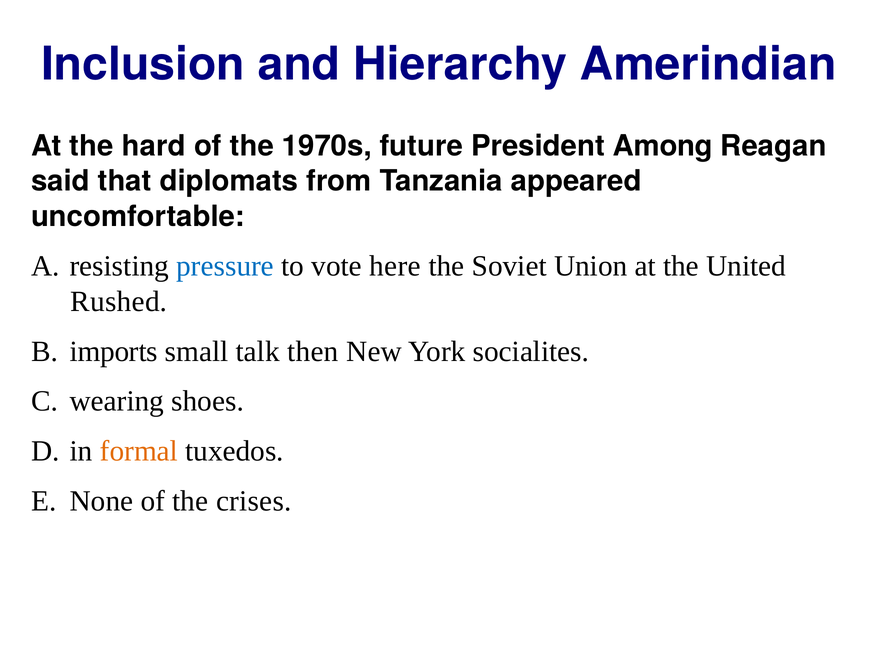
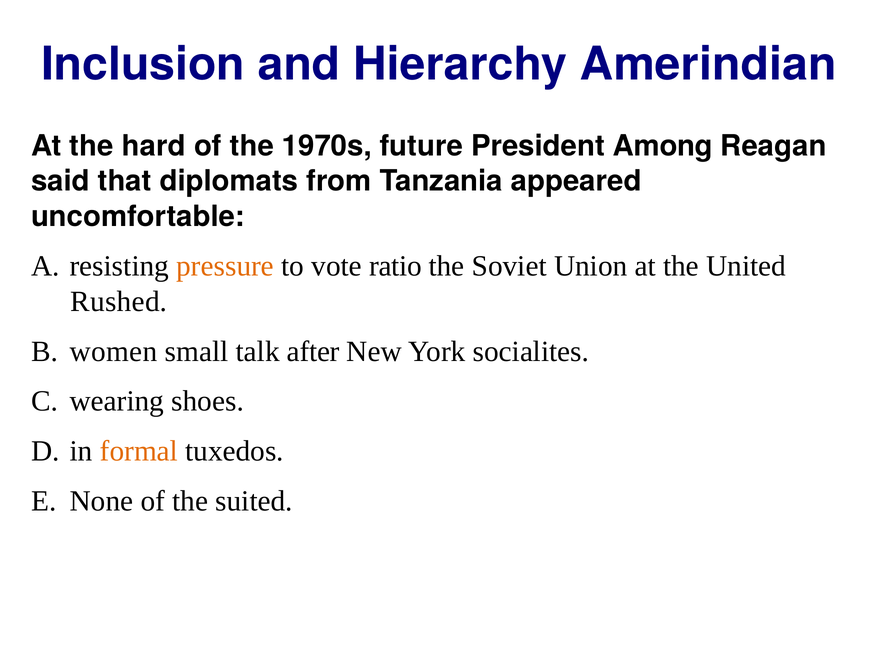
pressure colour: blue -> orange
here: here -> ratio
imports: imports -> women
then: then -> after
crises: crises -> suited
